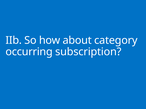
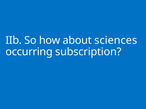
category: category -> sciences
